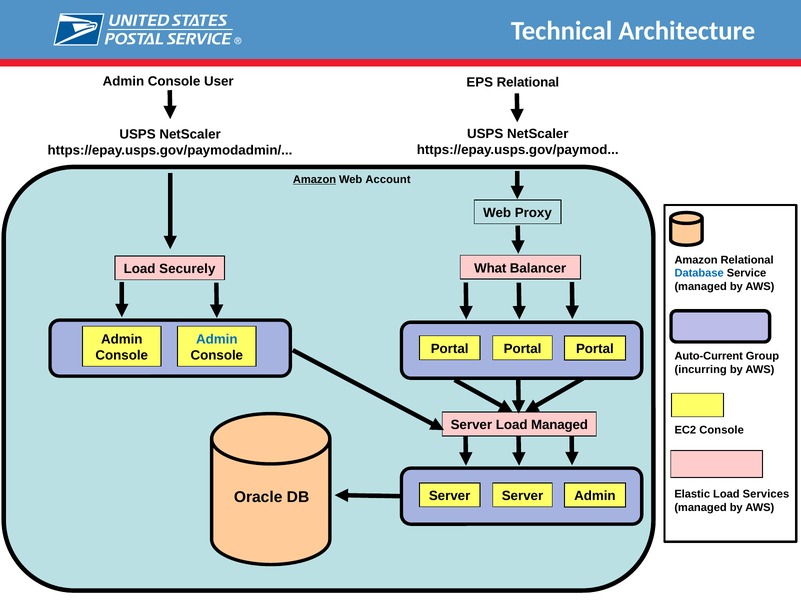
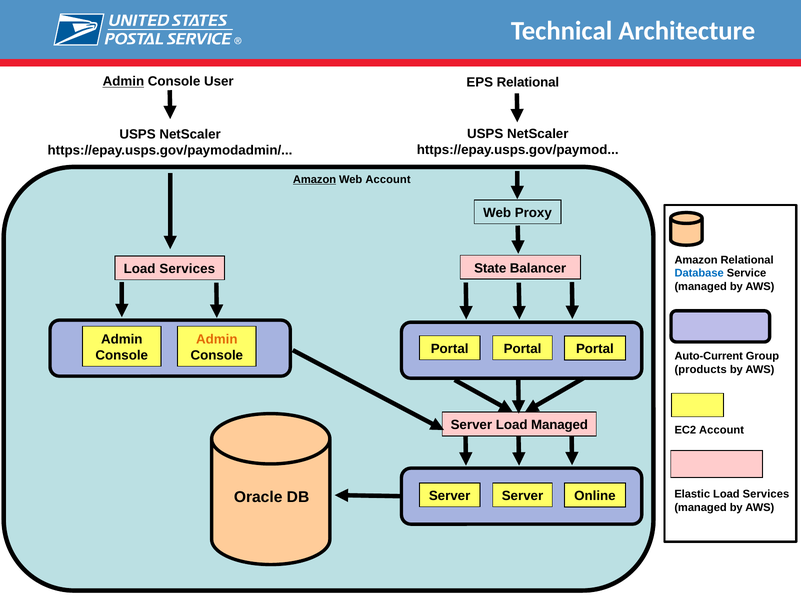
Admin at (123, 81) underline: none -> present
What: What -> State
Securely at (187, 269): Securely -> Services
Admin at (217, 339) colour: blue -> orange
incurring: incurring -> products
EC2 Console: Console -> Account
Server Admin: Admin -> Online
